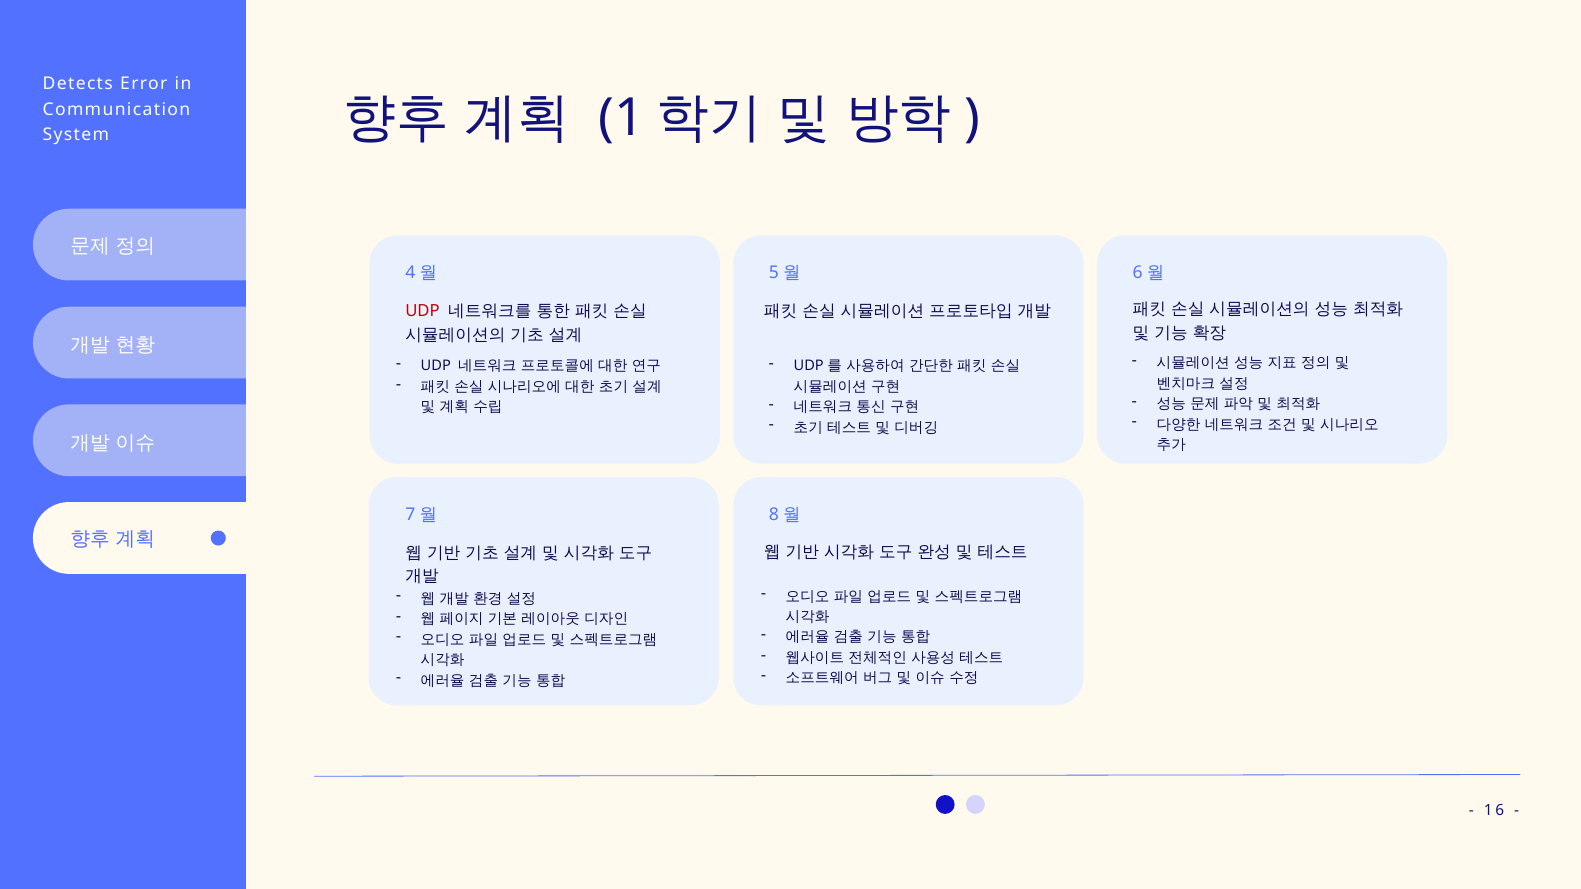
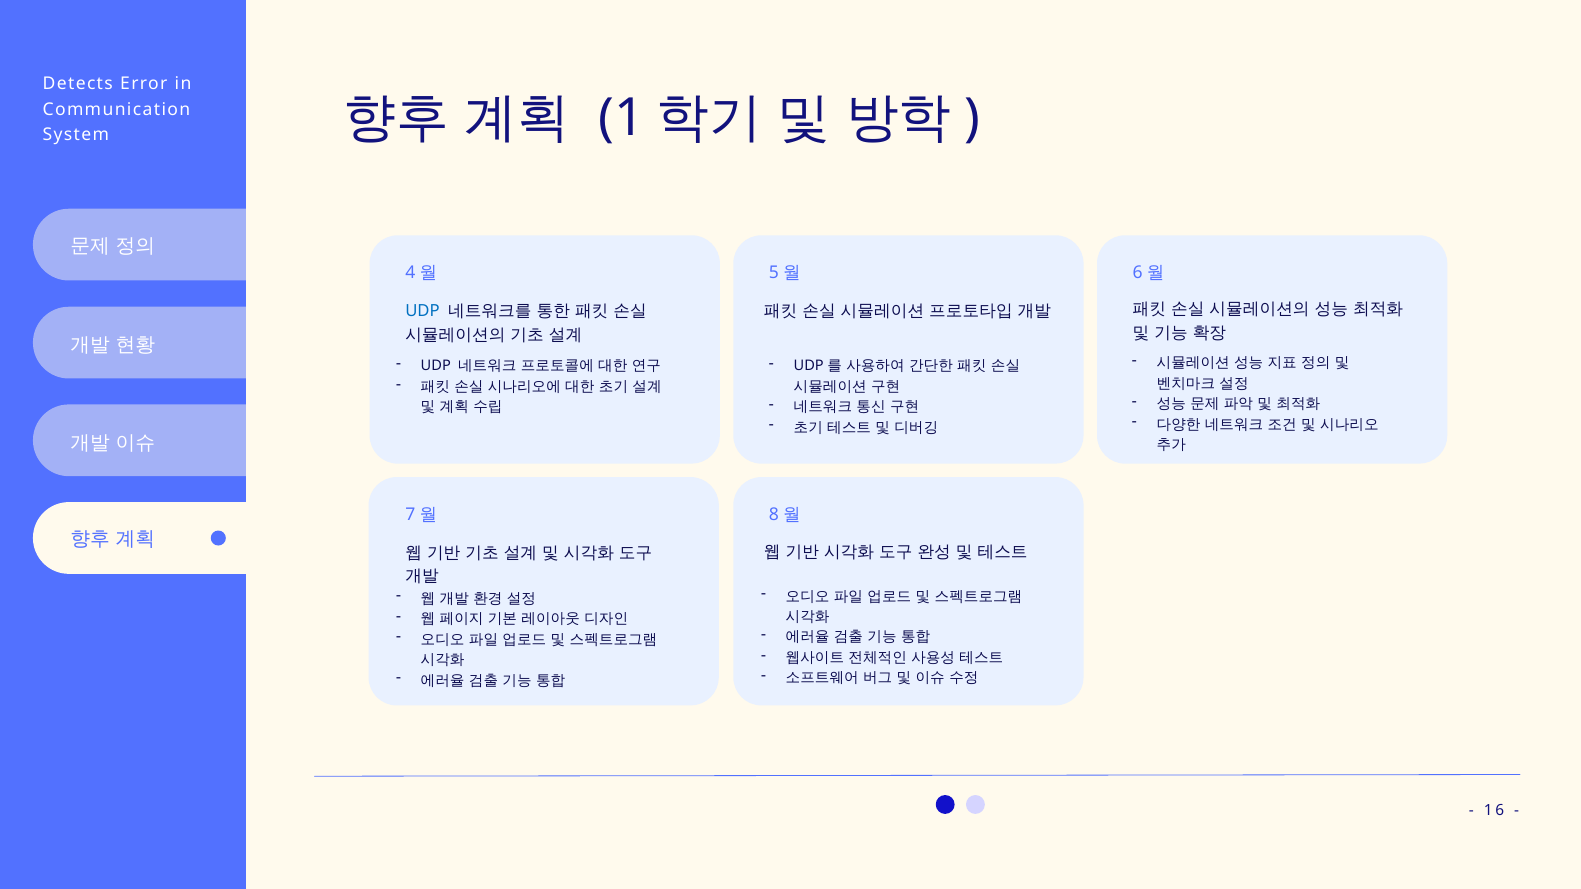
UDP at (422, 311) colour: red -> blue
